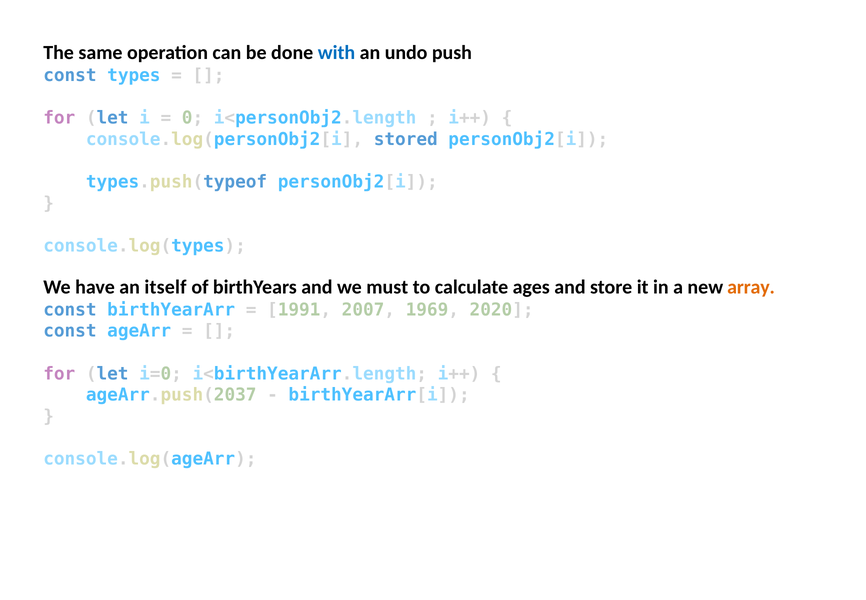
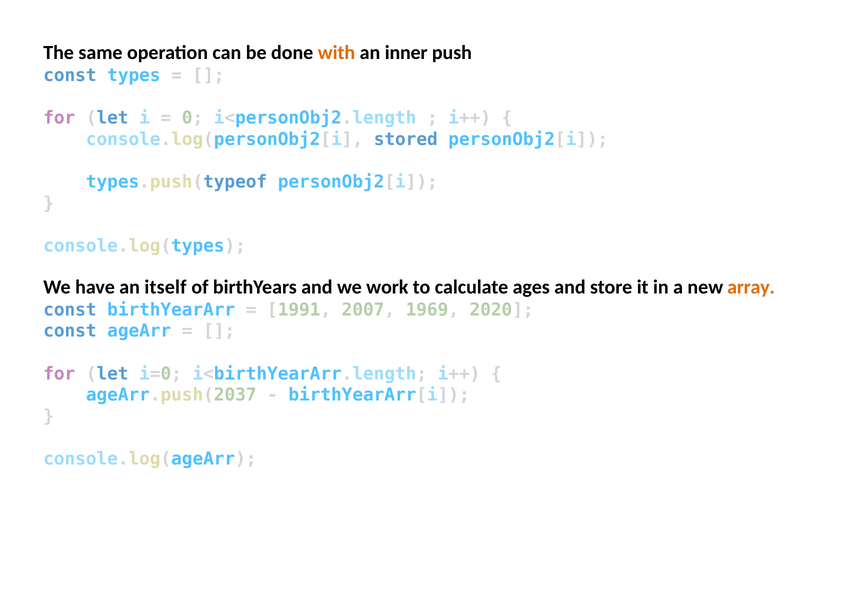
with colour: blue -> orange
undo: undo -> inner
must: must -> work
